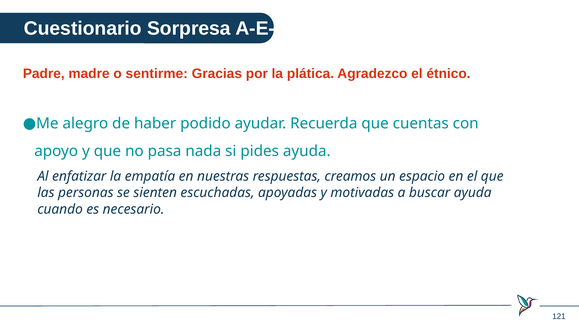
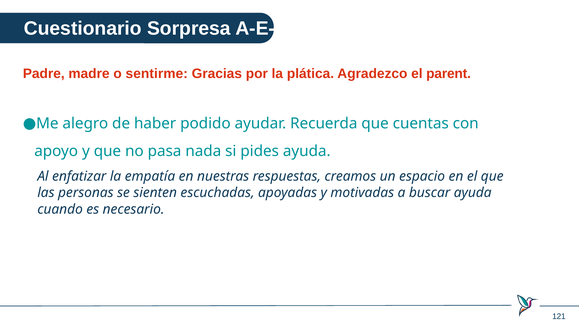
étnico: étnico -> parent
